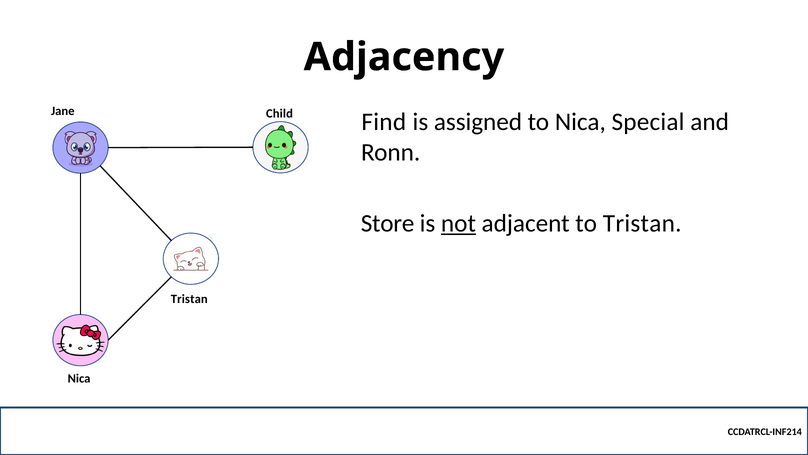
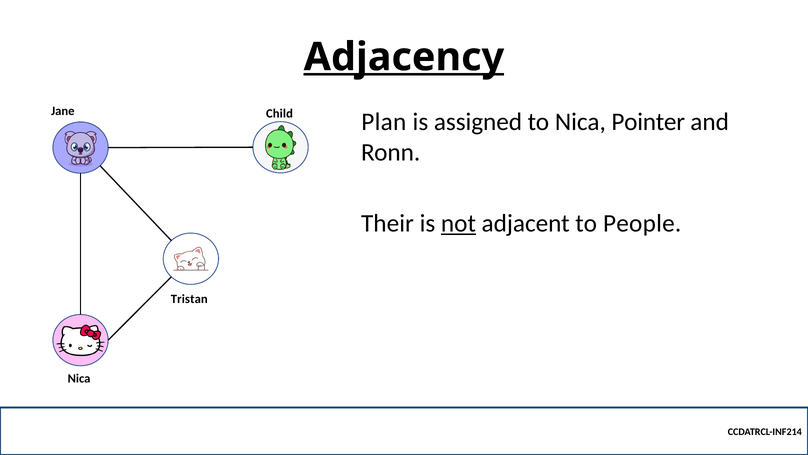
Adjacency underline: none -> present
Find: Find -> Plan
Special: Special -> Pointer
Store: Store -> Their
to Tristan: Tristan -> People
